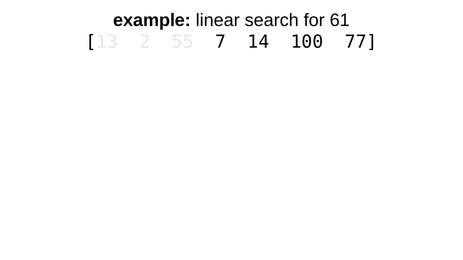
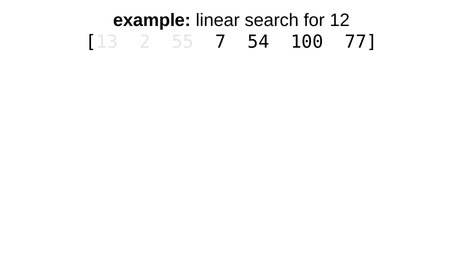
61: 61 -> 12
14: 14 -> 54
